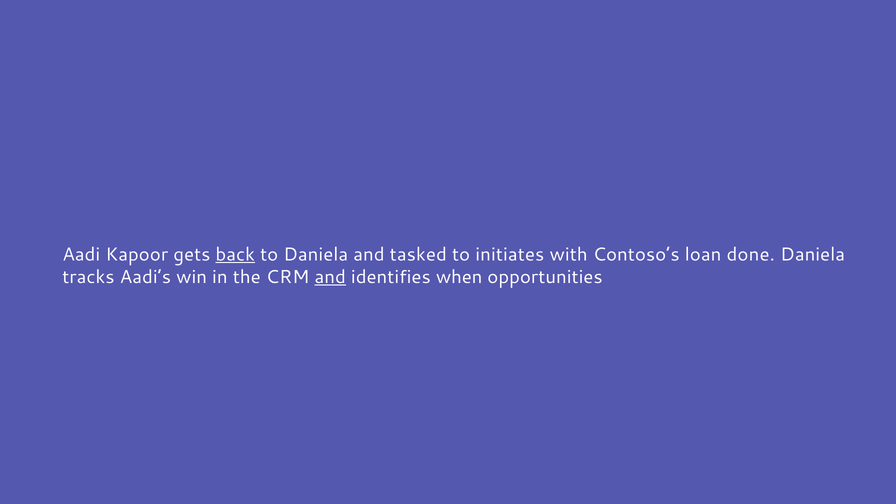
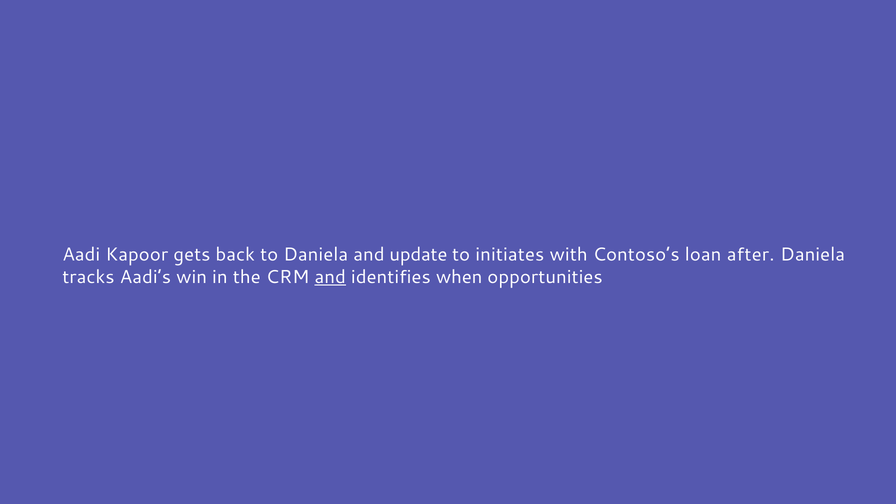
back underline: present -> none
tasked: tasked -> update
done: done -> after
